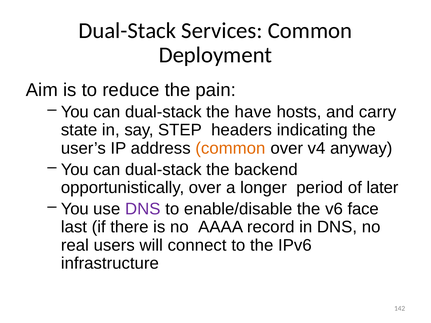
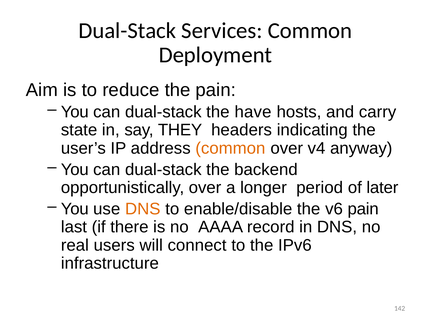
STEP: STEP -> THEY
DNS at (143, 209) colour: purple -> orange
v6 face: face -> pain
